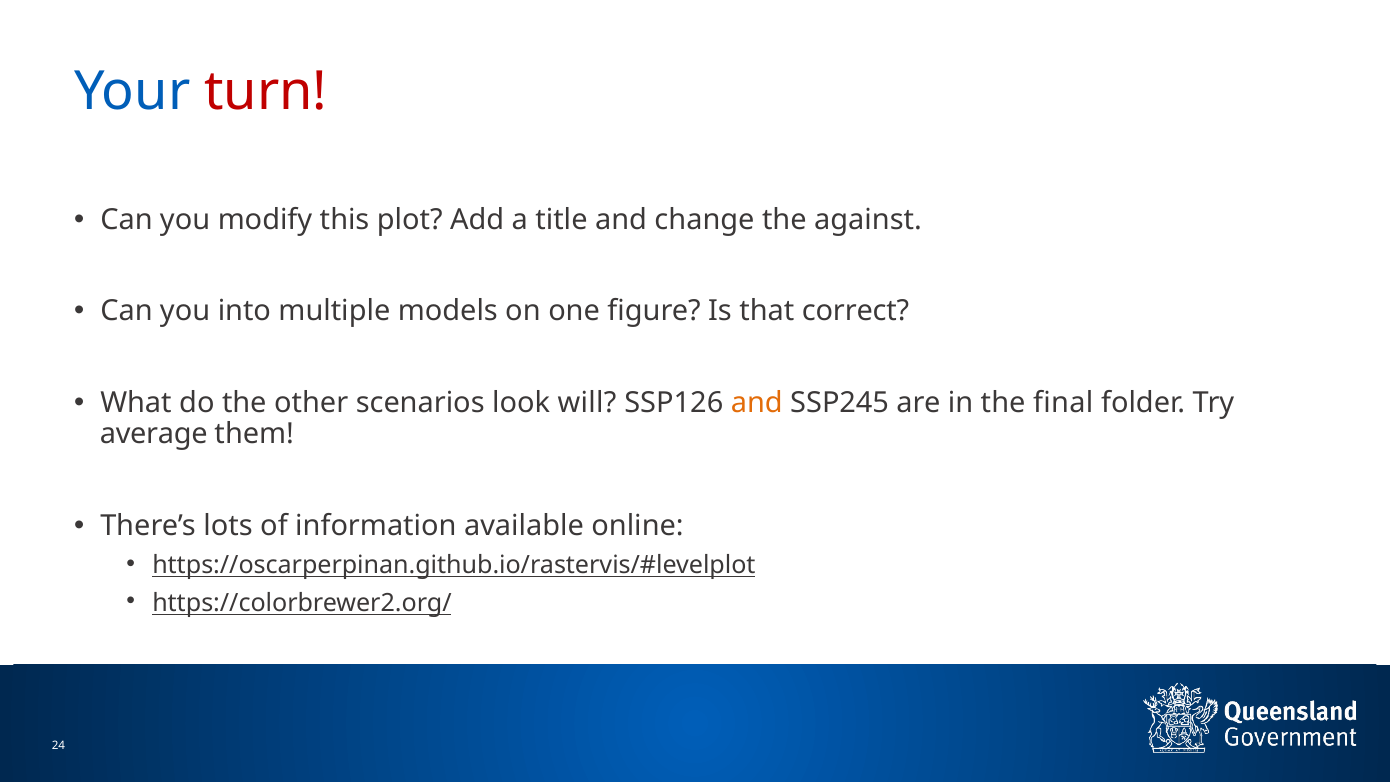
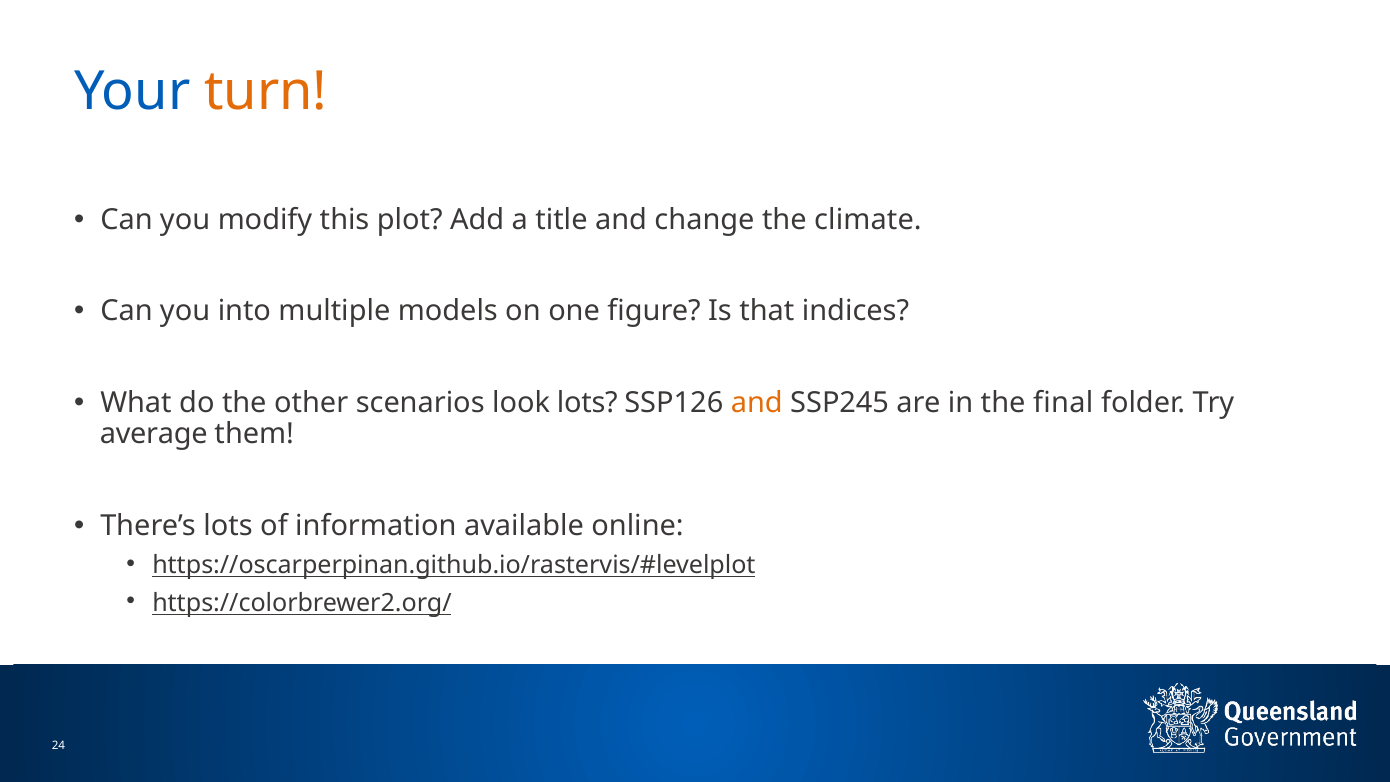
turn colour: red -> orange
against: against -> climate
correct: correct -> indices
look will: will -> lots
